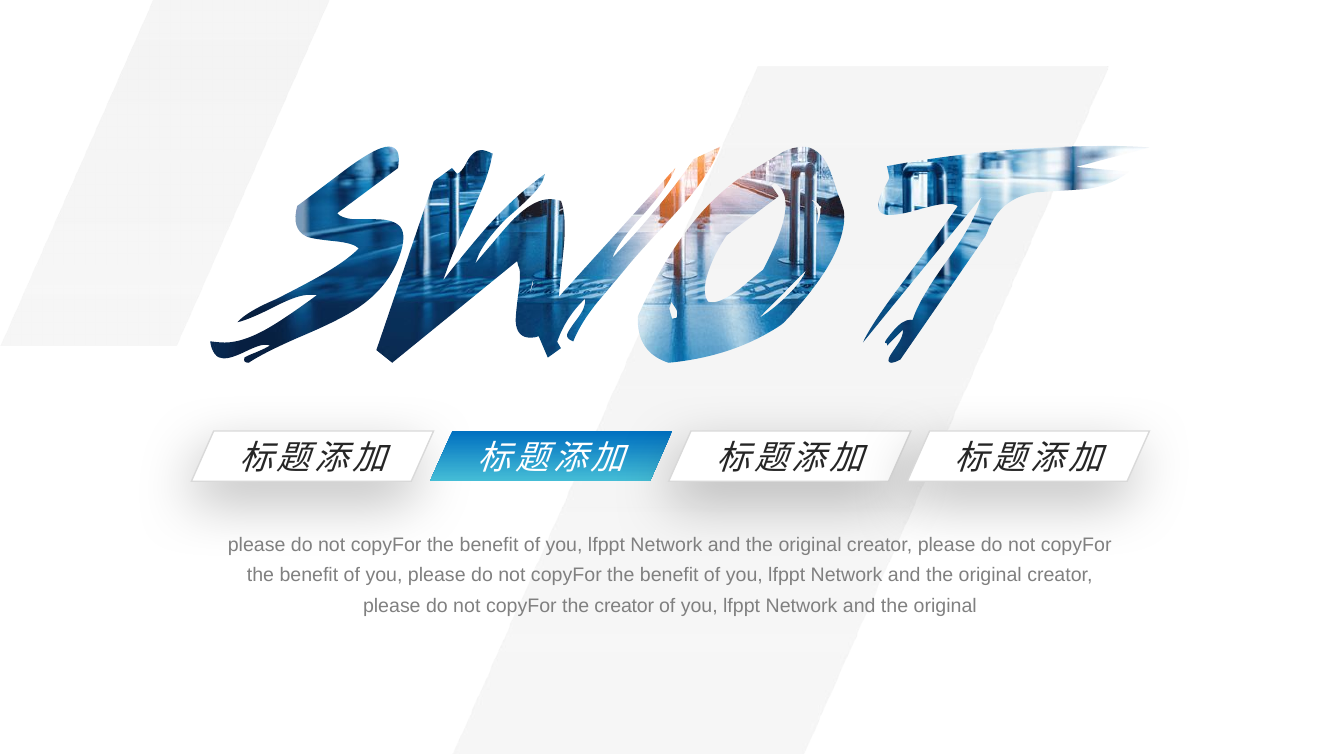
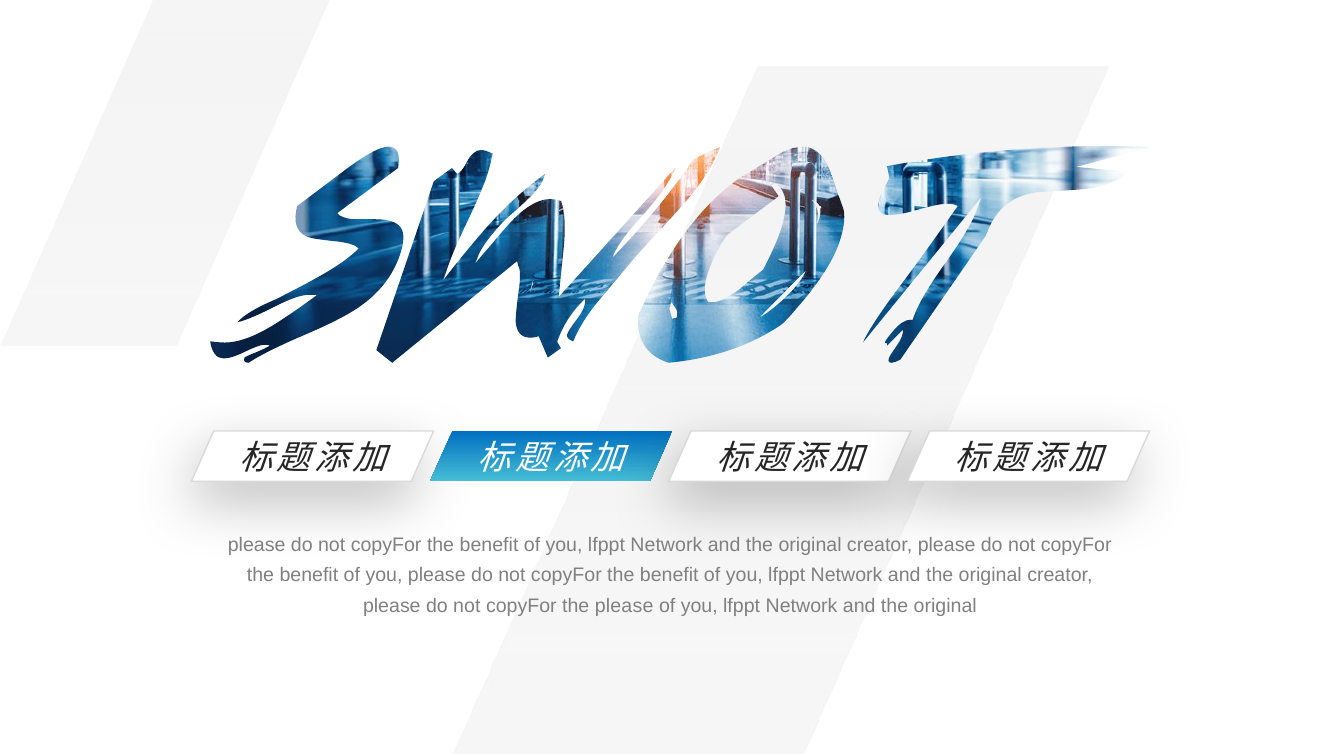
the creator: creator -> please
